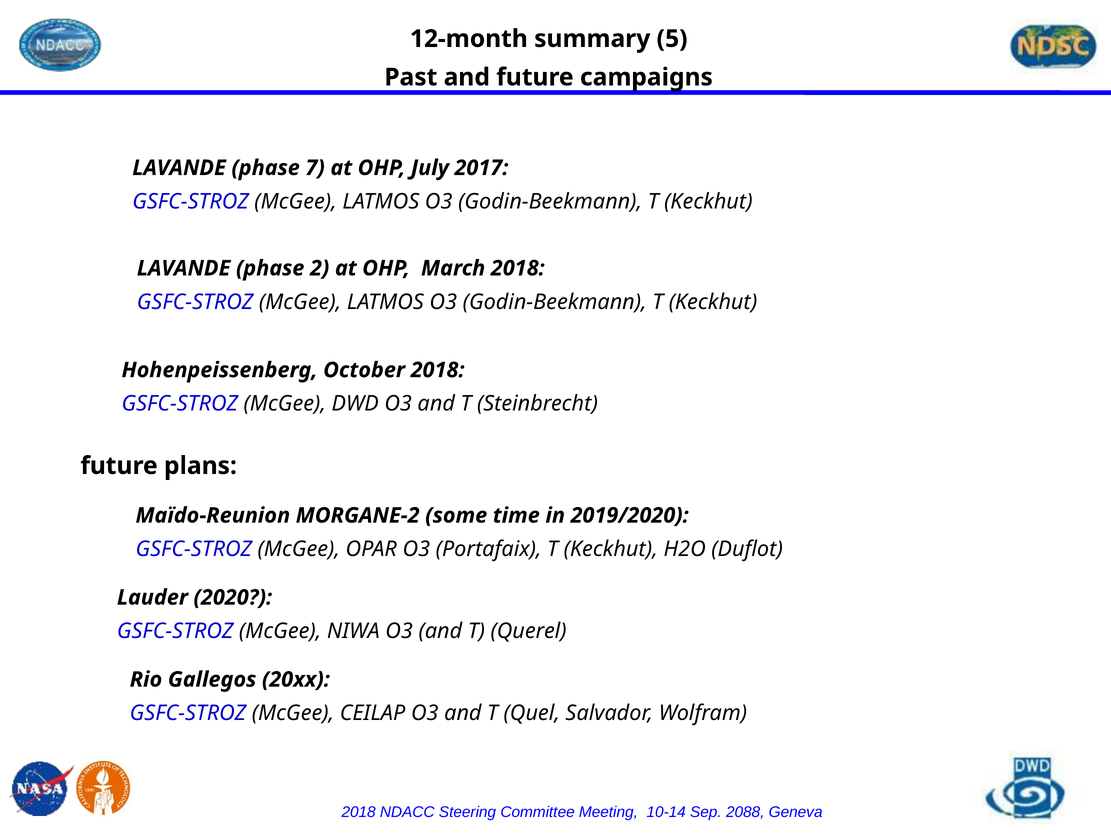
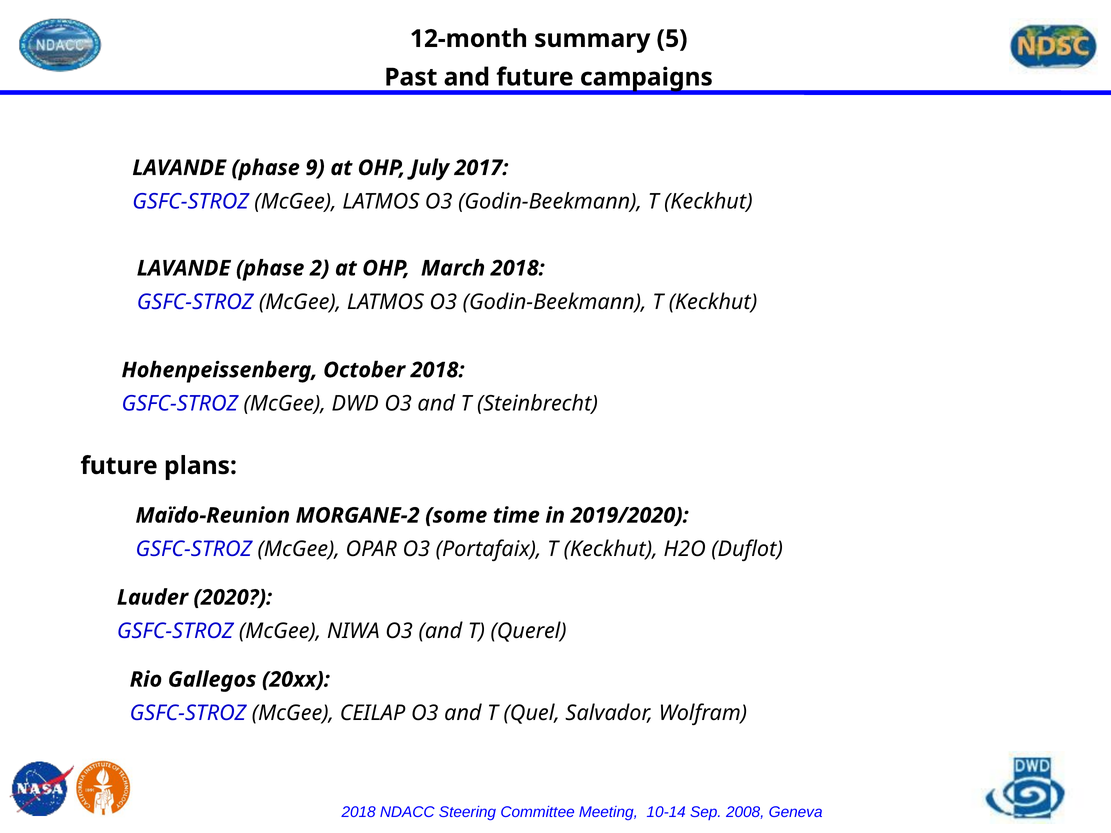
7: 7 -> 9
2088: 2088 -> 2008
